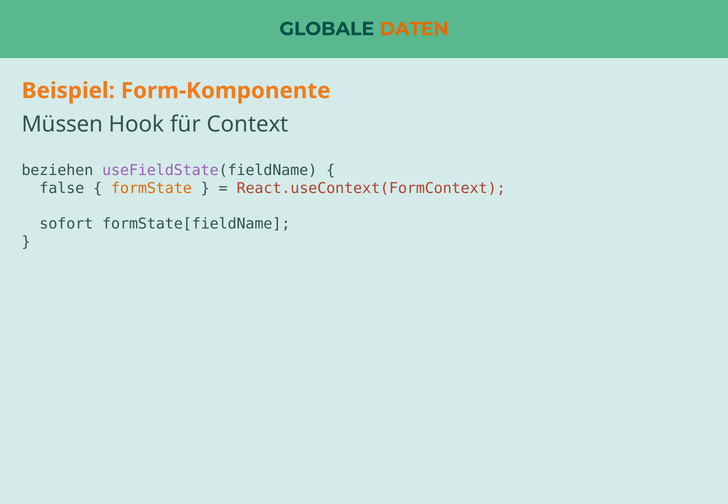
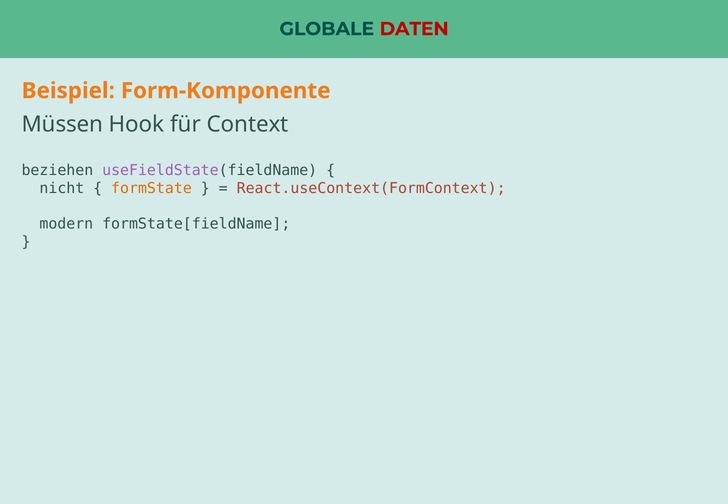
DATEN colour: orange -> red
false: false -> nicht
sofort: sofort -> modern
